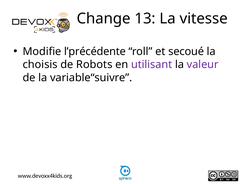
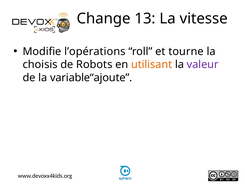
l’précédente: l’précédente -> l’opérations
secoué: secoué -> tourne
utilisant colour: purple -> orange
variable“suivre: variable“suivre -> variable“ajoute
